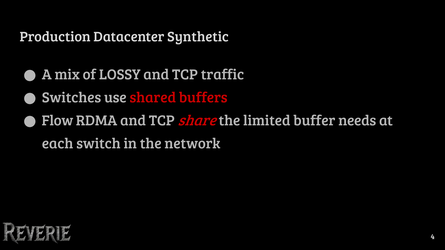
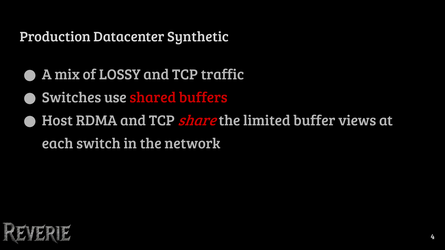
Flow: Flow -> Host
needs: needs -> views
